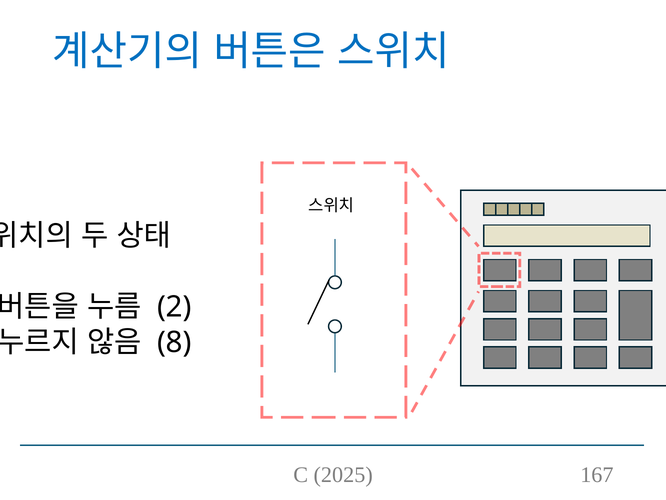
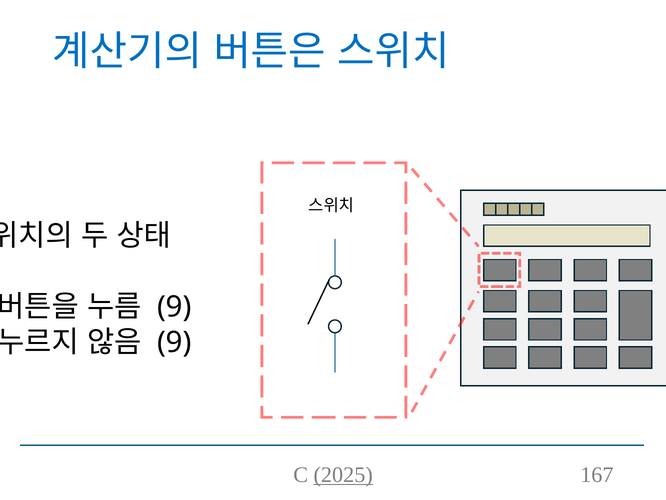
2 at (174, 307): 2 -> 9
8 at (174, 342): 8 -> 9
2025 underline: none -> present
